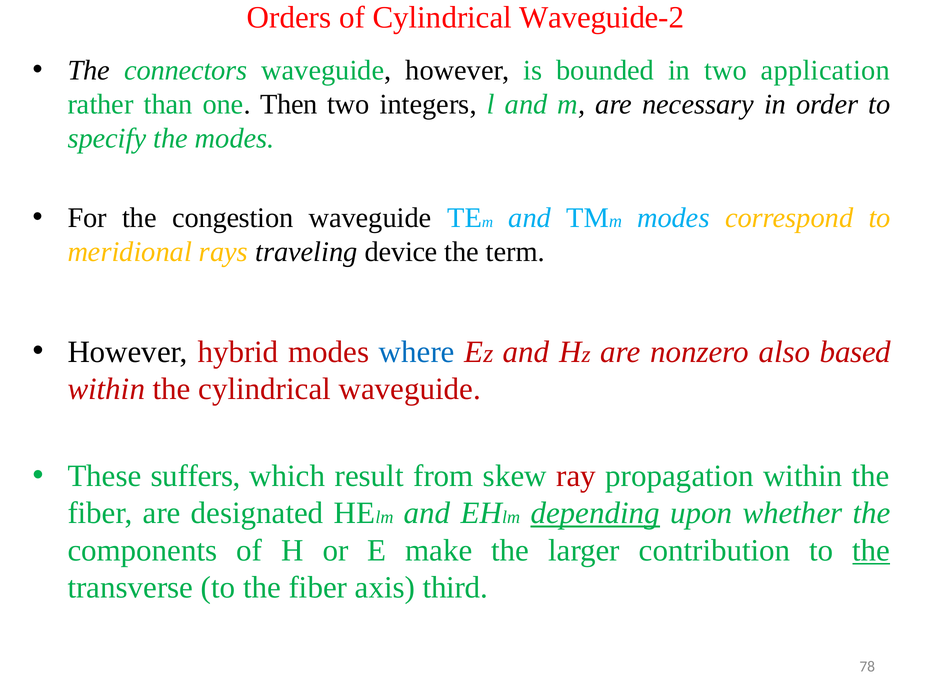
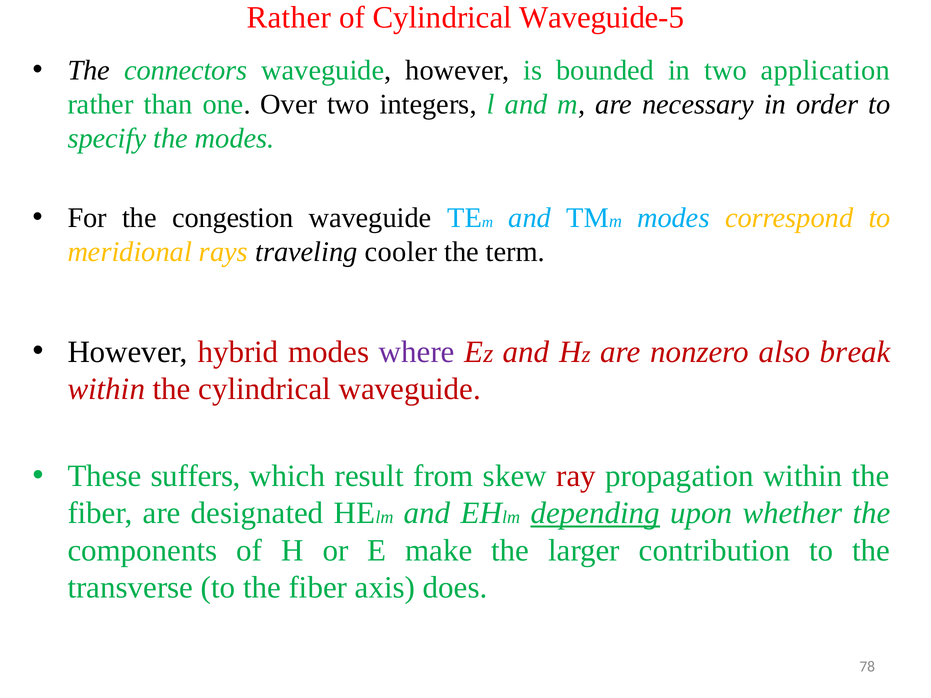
Orders at (289, 18): Orders -> Rather
Waveguide-2: Waveguide-2 -> Waveguide-5
Then: Then -> Over
device: device -> cooler
where colour: blue -> purple
based: based -> break
the at (871, 551) underline: present -> none
third: third -> does
